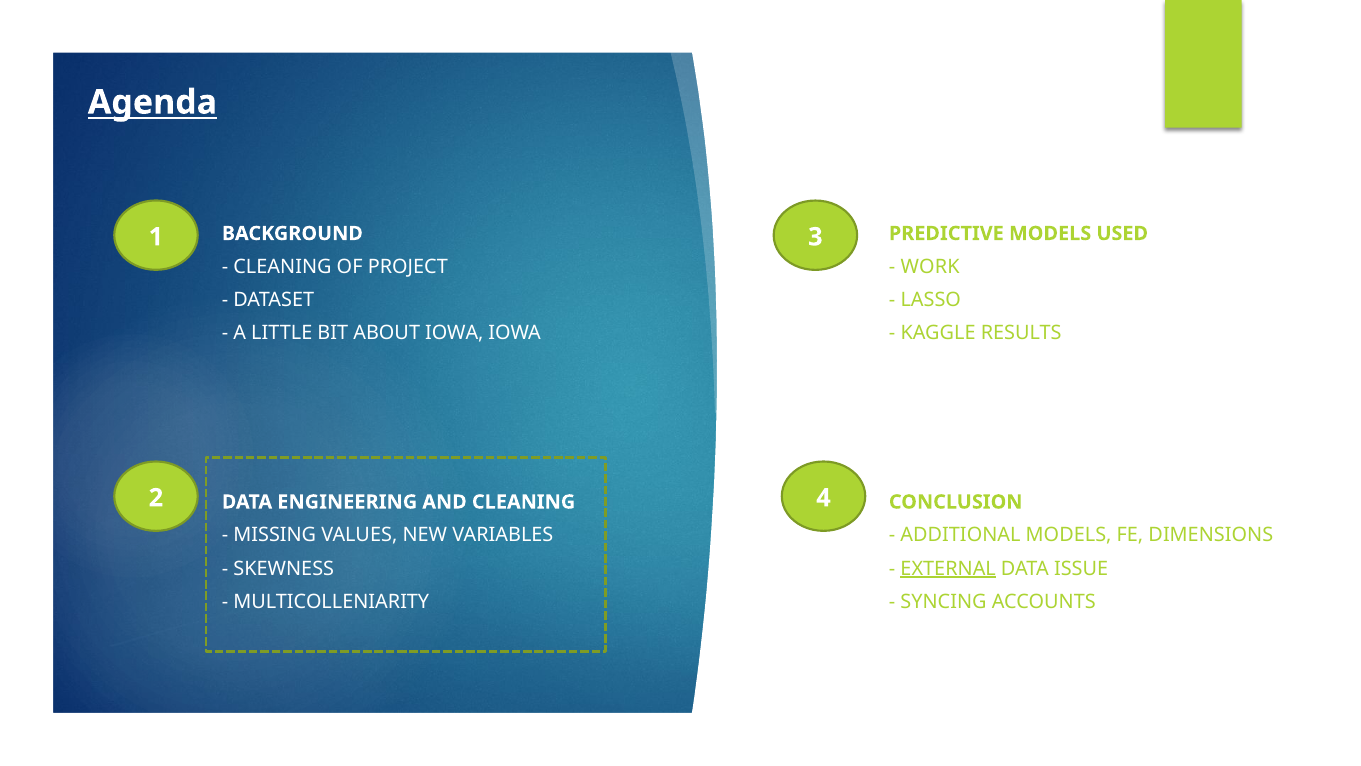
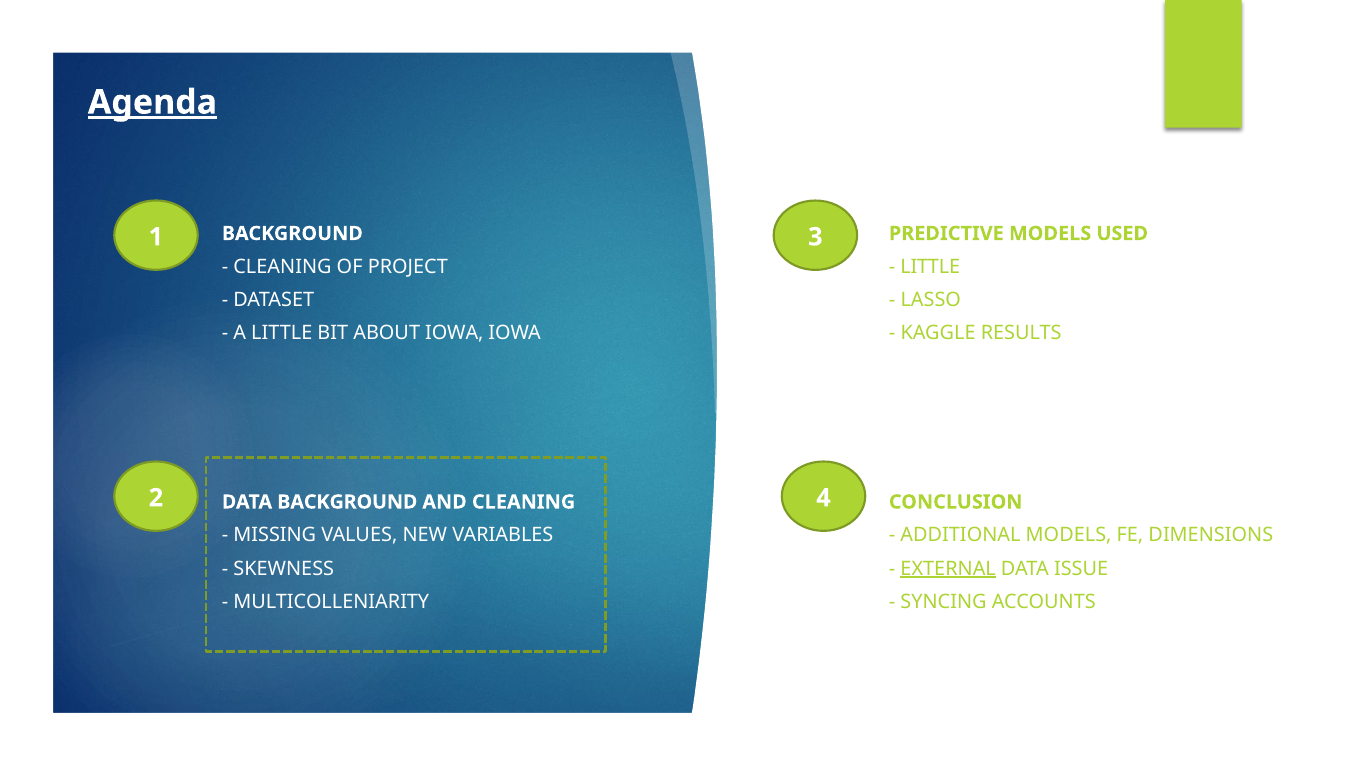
Agenda underline: none -> present
WORK at (930, 267): WORK -> LITTLE
DATA ENGINEERING: ENGINEERING -> BACKGROUND
